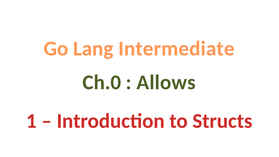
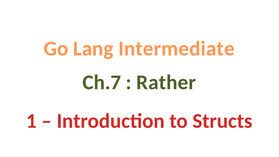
Ch.0: Ch.0 -> Ch.7
Allows: Allows -> Rather
